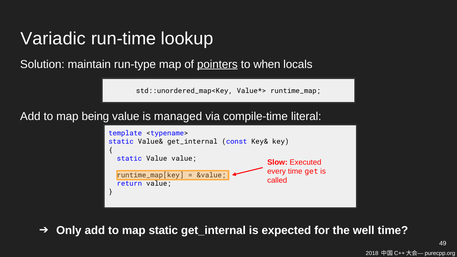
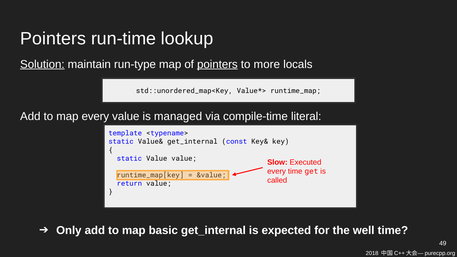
Variadic at (53, 39): Variadic -> Pointers
Solution underline: none -> present
when: when -> more
map being: being -> every
map static: static -> basic
